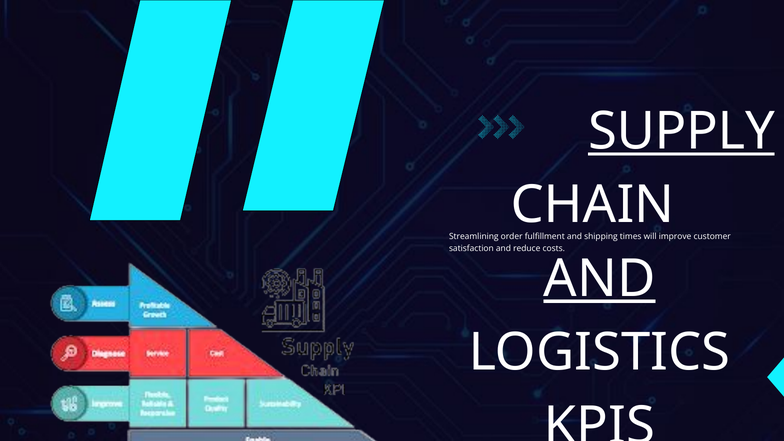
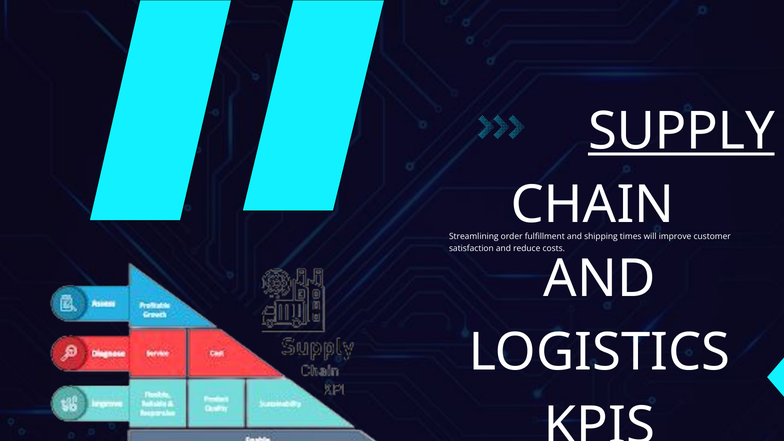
AND at (599, 279) underline: present -> none
